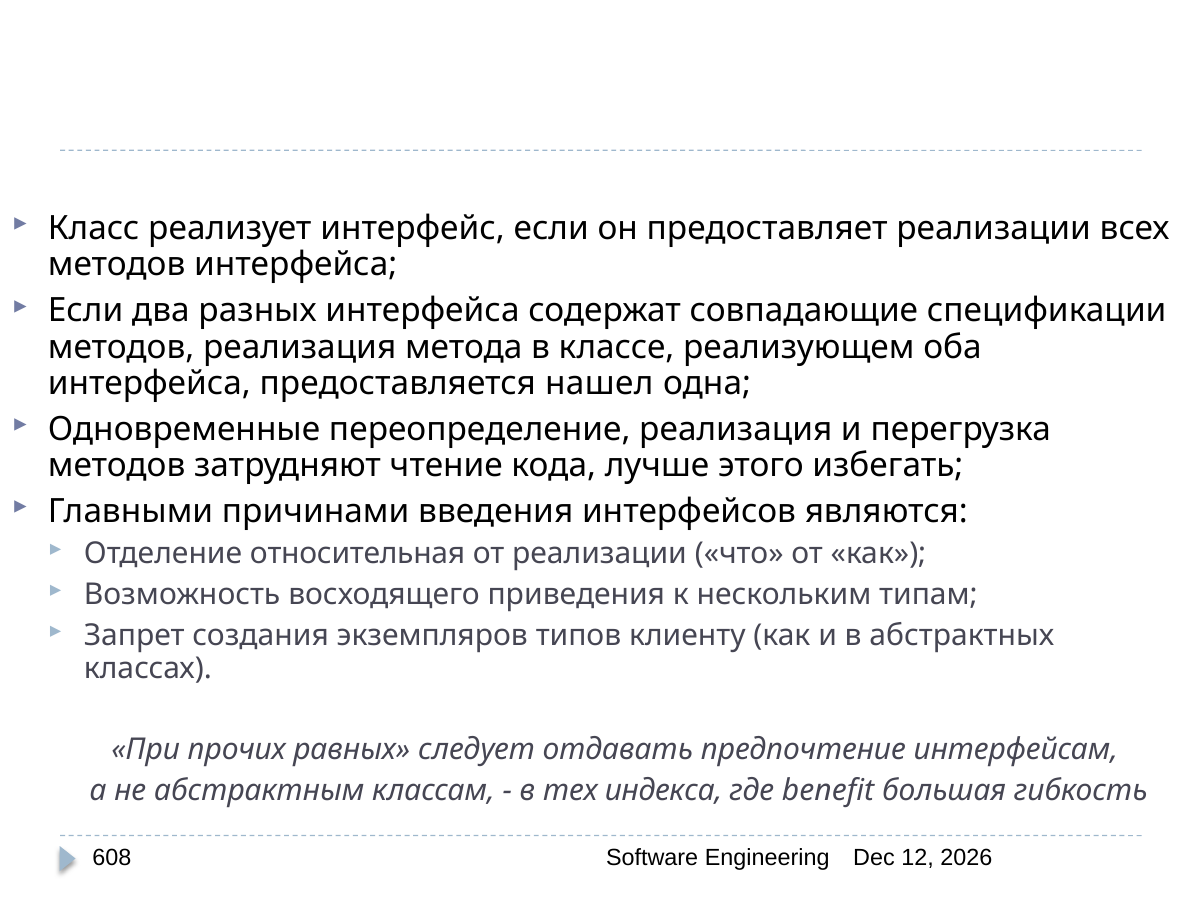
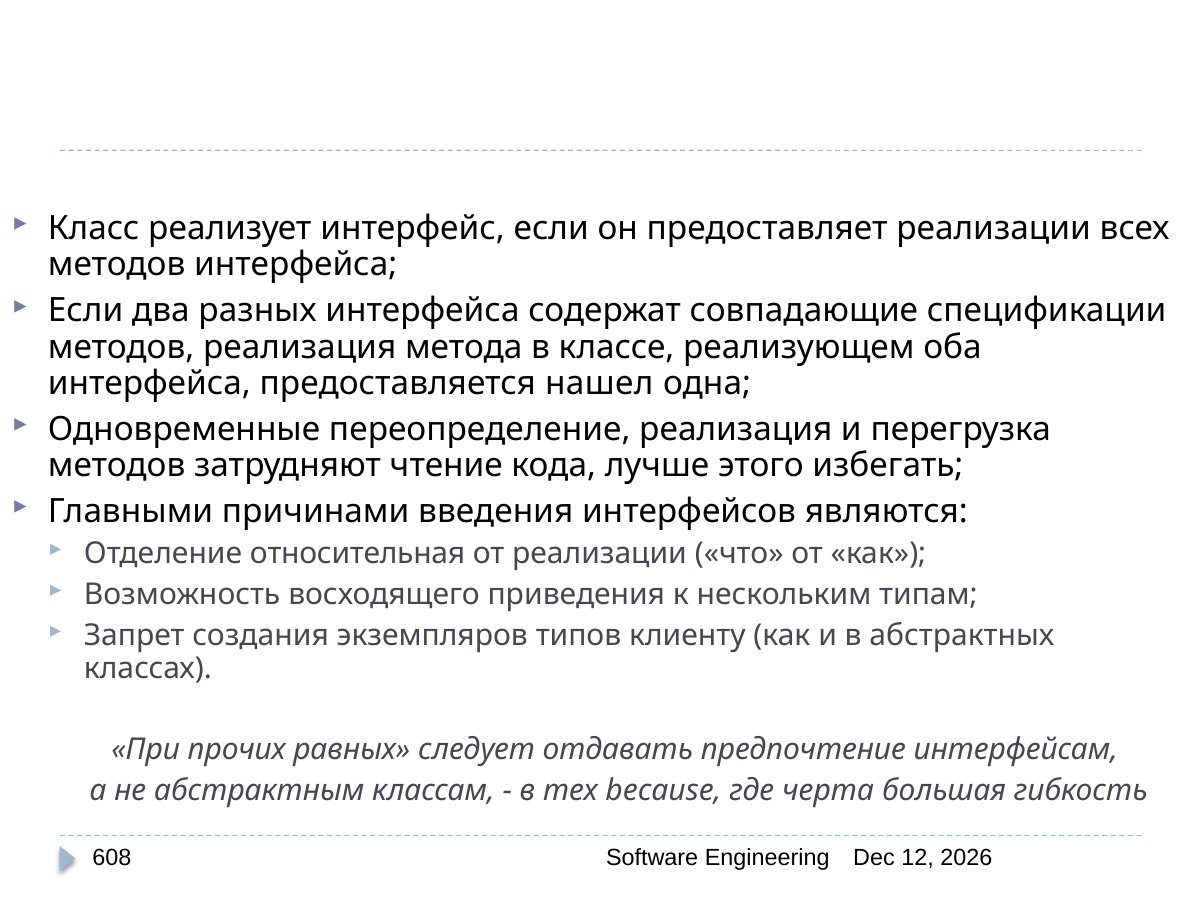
индекса: индекса -> because
benefit: benefit -> черта
